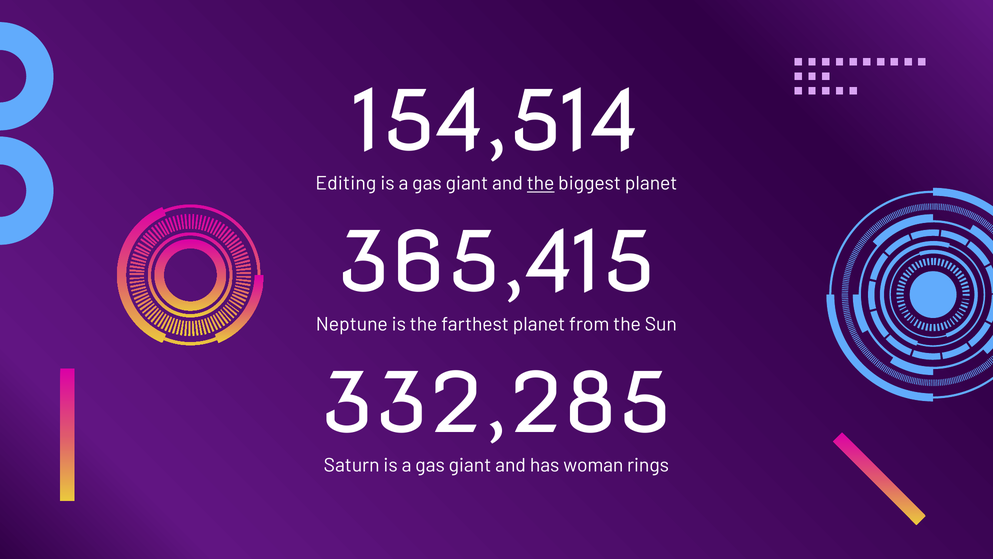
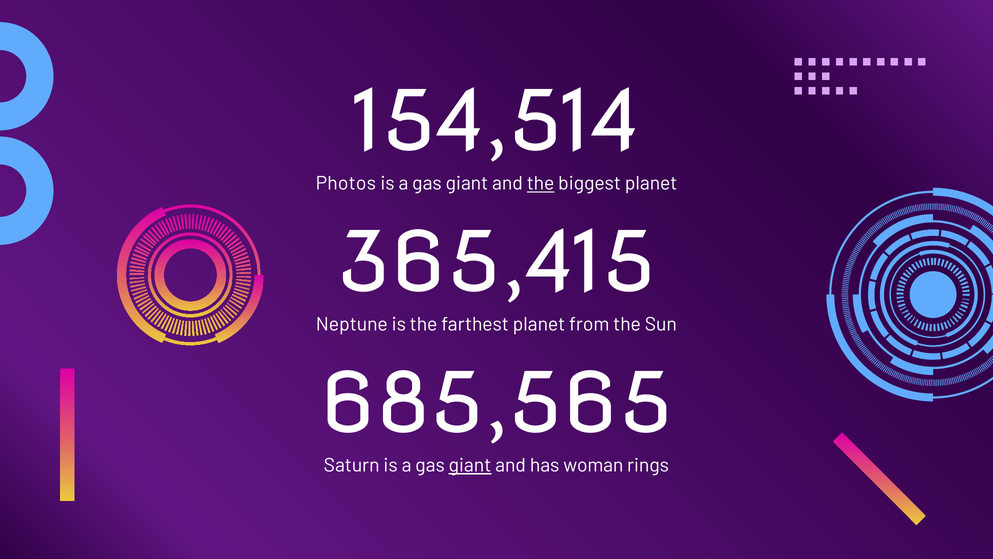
Editing: Editing -> Photos
332,285: 332,285 -> 685,565
giant at (470, 465) underline: none -> present
